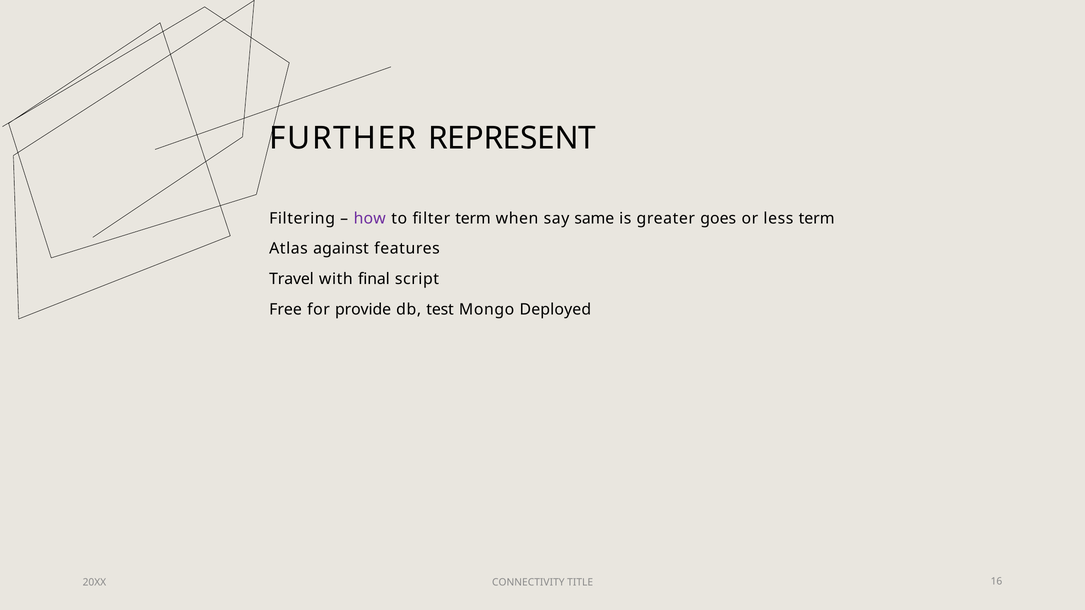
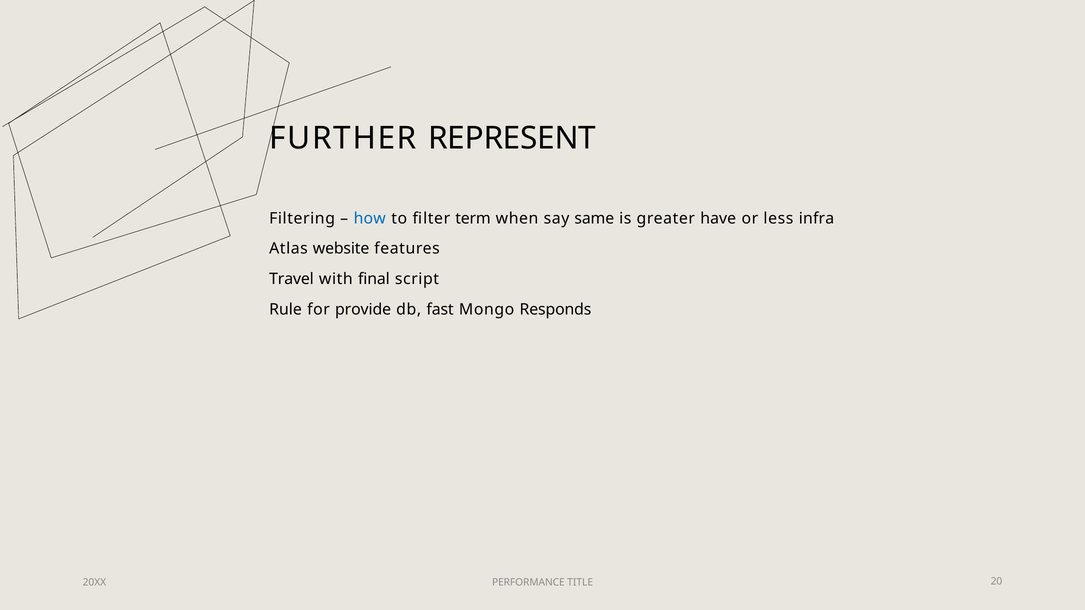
how colour: purple -> blue
goes: goes -> have
less term: term -> infra
against: against -> website
Free: Free -> Rule
test: test -> fast
Deployed: Deployed -> Responds
CONNECTIVITY: CONNECTIVITY -> PERFORMANCE
16: 16 -> 20
